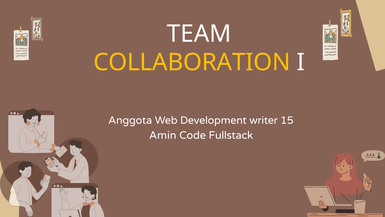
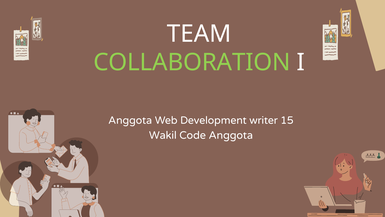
COLLABORATION colour: yellow -> light green
Amin: Amin -> Wakil
Code Fullstack: Fullstack -> Anggota
